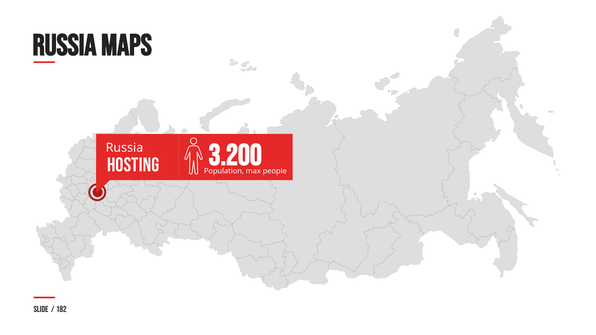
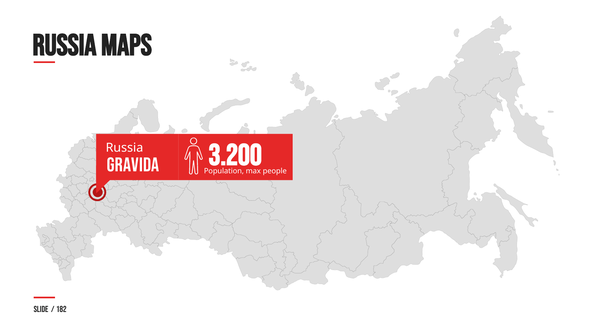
Hosting: Hosting -> Gravida
